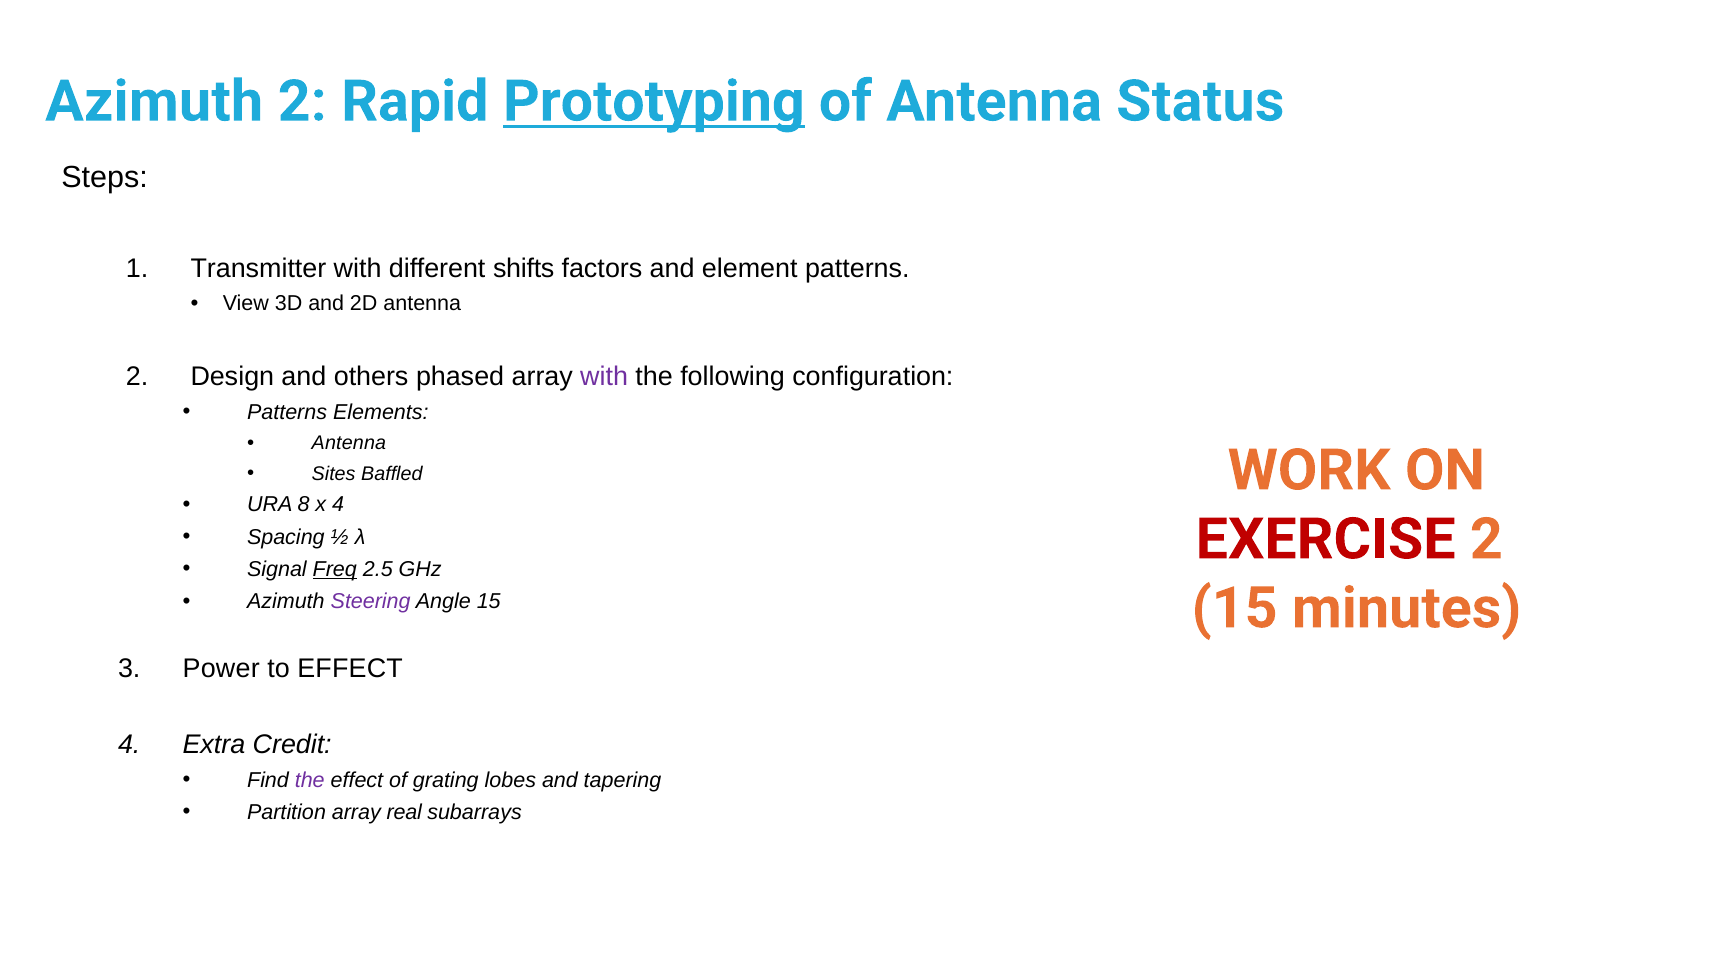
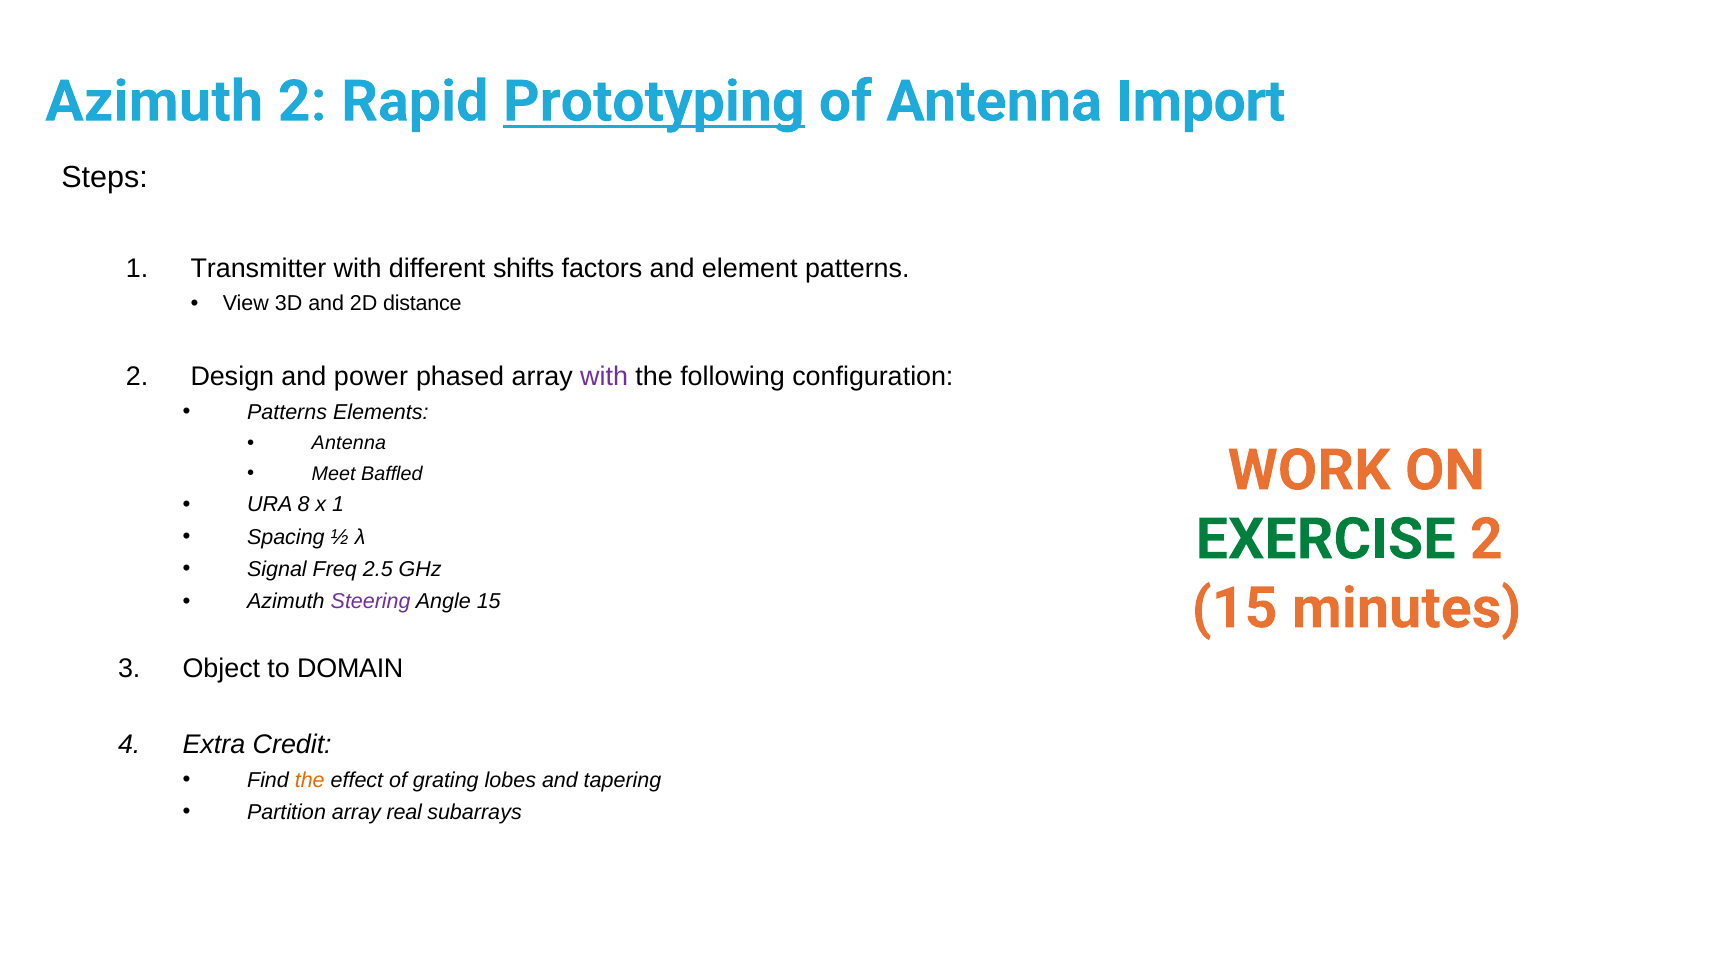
Status: Status -> Import
2D antenna: antenna -> distance
others: others -> power
Sites: Sites -> Meet
x 4: 4 -> 1
EXERCISE colour: red -> green
Freq underline: present -> none
Power: Power -> Object
to EFFECT: EFFECT -> DOMAIN
the at (310, 780) colour: purple -> orange
